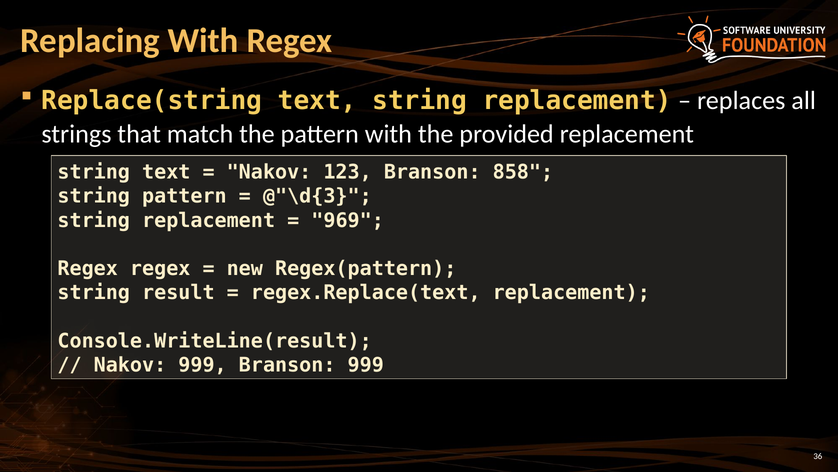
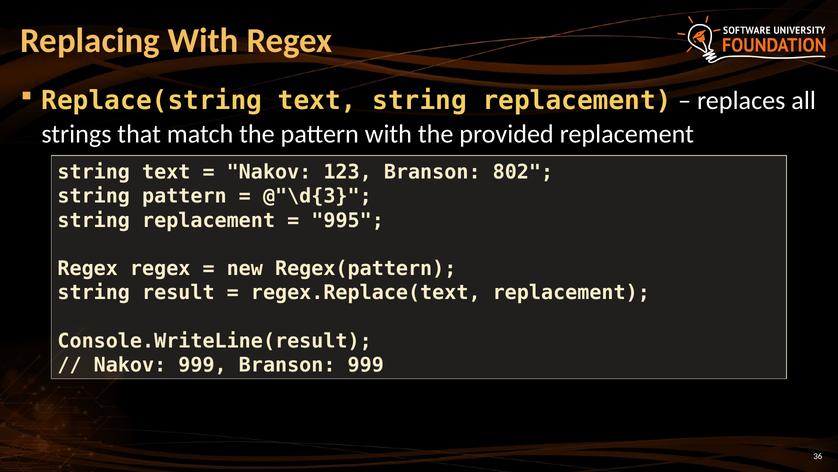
858: 858 -> 802
969: 969 -> 995
